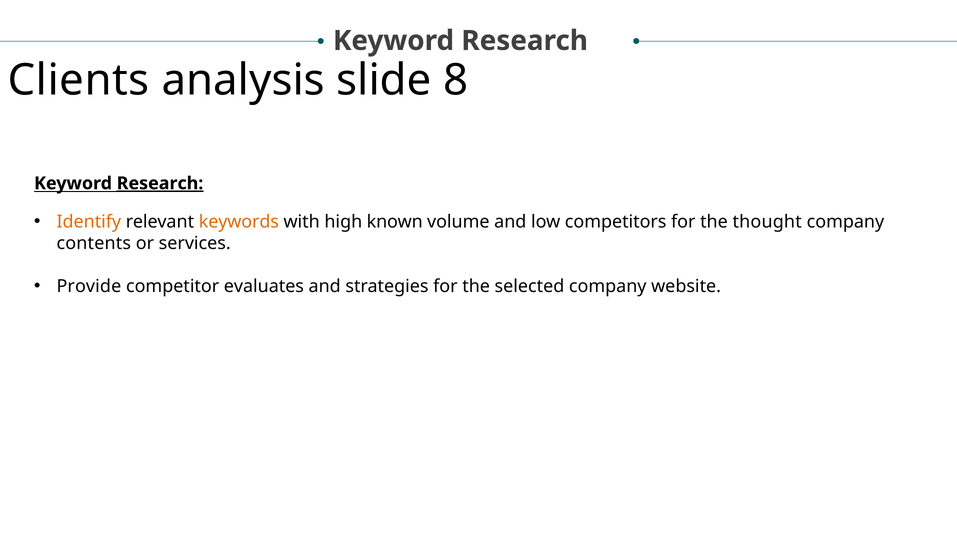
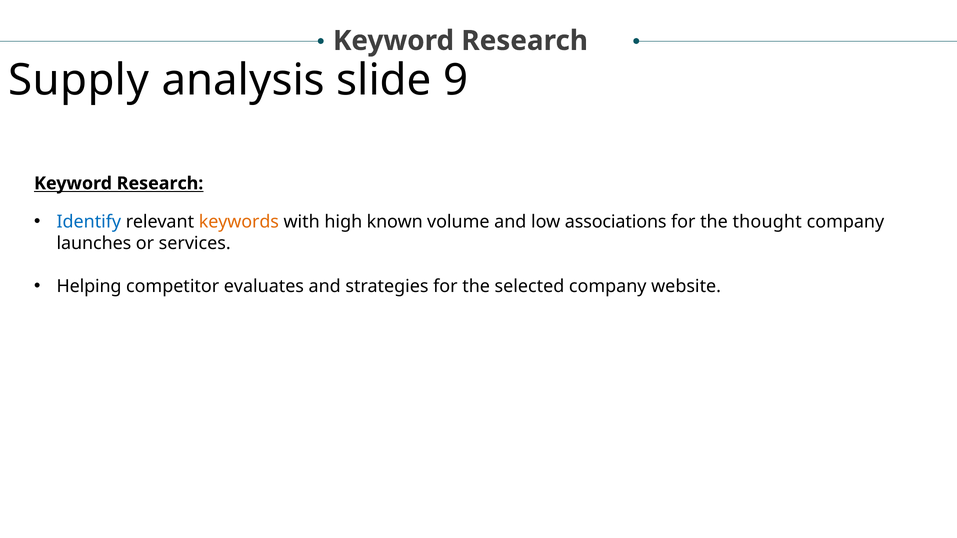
Clients: Clients -> Supply
8: 8 -> 9
Research at (160, 183) underline: present -> none
Identify colour: orange -> blue
competitors: competitors -> associations
contents: contents -> launches
Provide: Provide -> Helping
